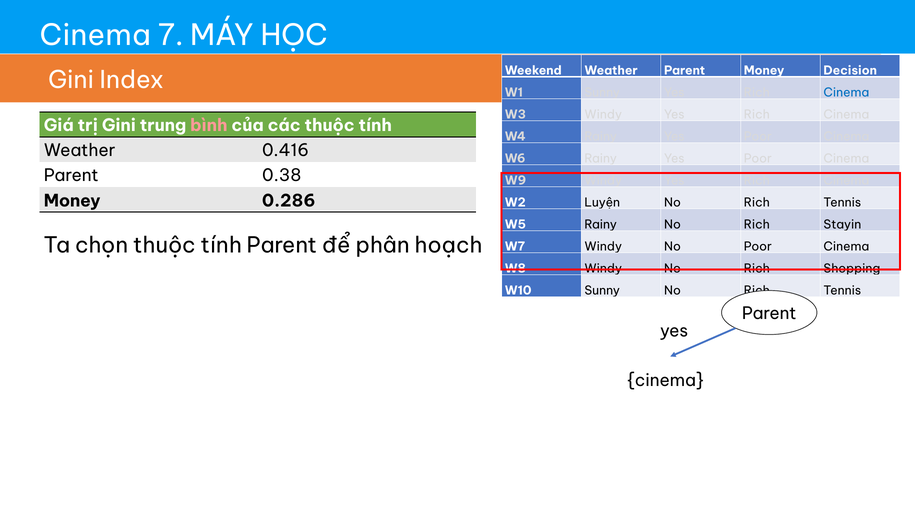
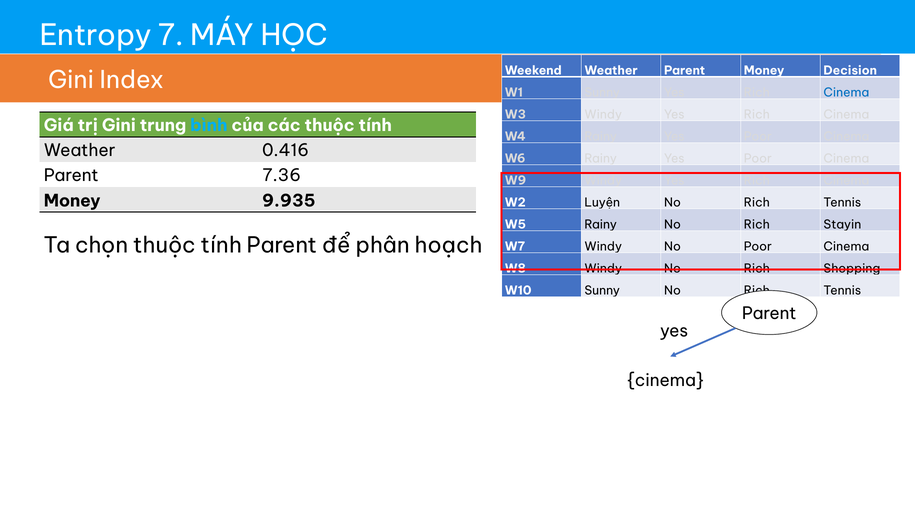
Cinema at (96, 36): Cinema -> Entropy
bình colour: pink -> light blue
0.38: 0.38 -> 7.36
0.286: 0.286 -> 9.935
